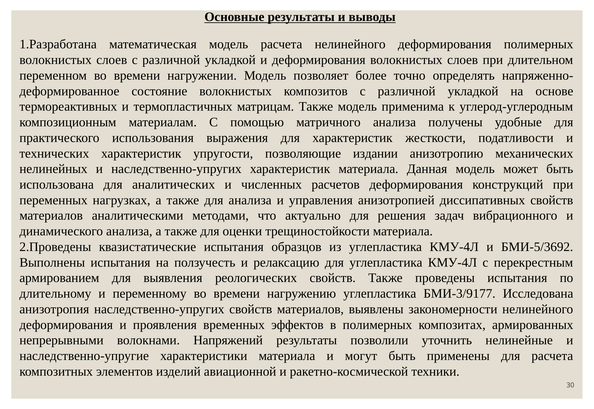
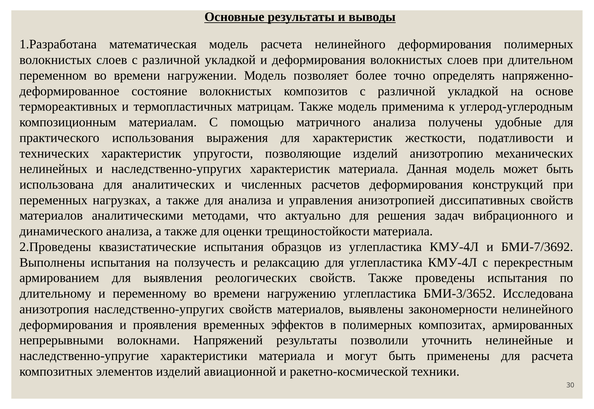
позволяющие издании: издании -> изделий
БМИ-5/3692: БМИ-5/3692 -> БМИ-7/3692
БМИ-3/9177: БМИ-3/9177 -> БМИ-3/3652
